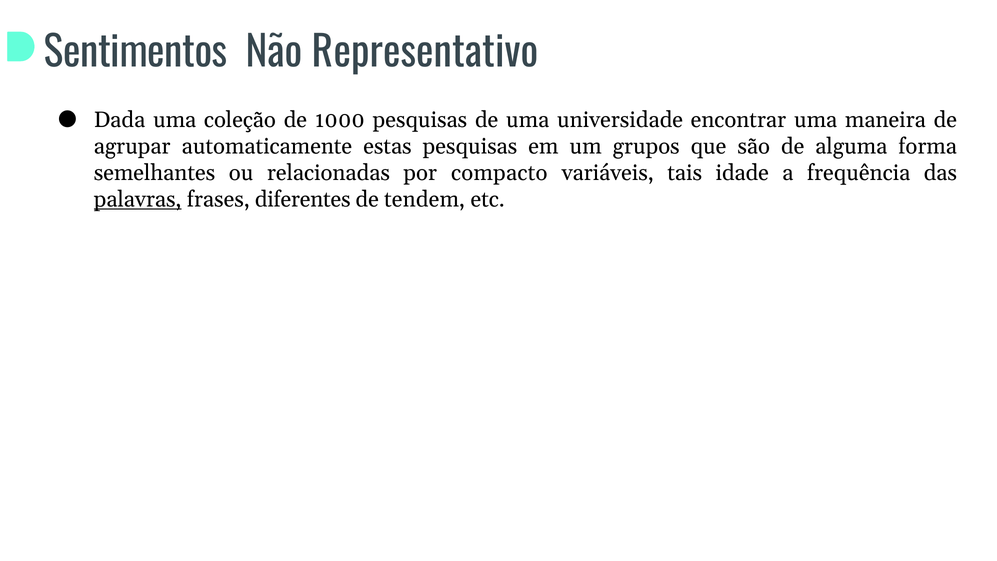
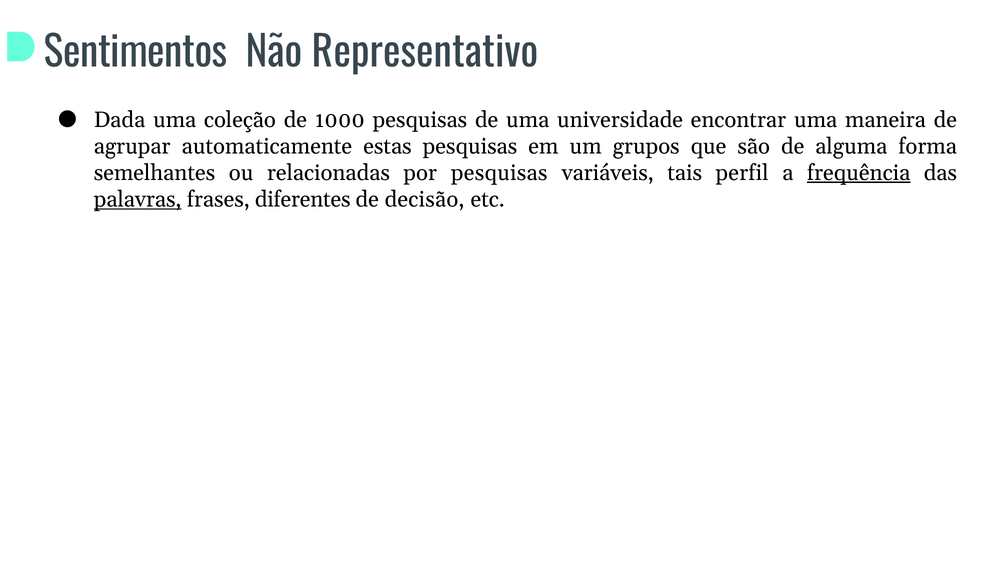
compacto at (499, 173): compacto -> pesquisas
idade: idade -> perfil
frequência underline: none -> present
tendem: tendem -> decisão
